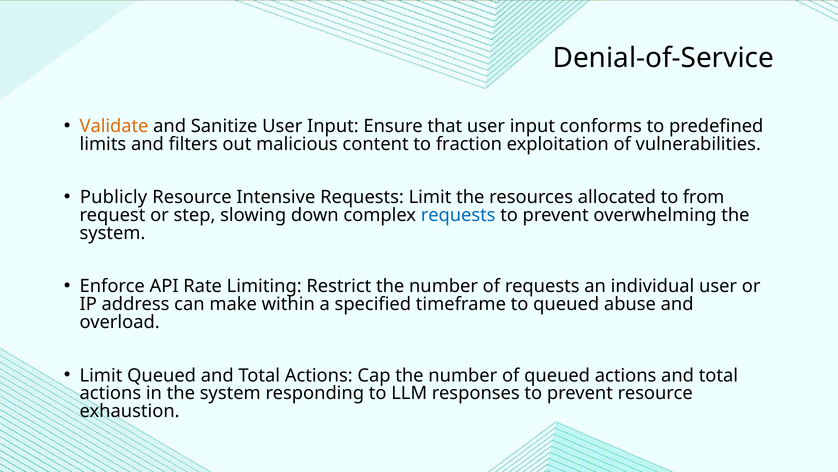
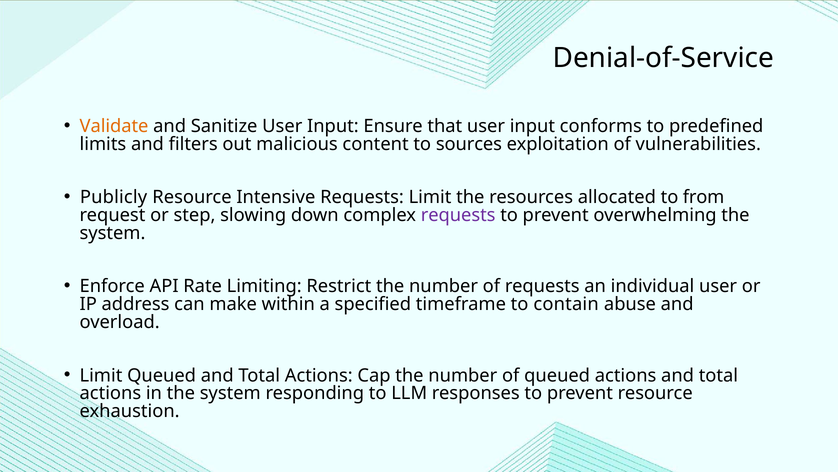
fraction: fraction -> sources
requests at (458, 215) colour: blue -> purple
to queued: queued -> contain
